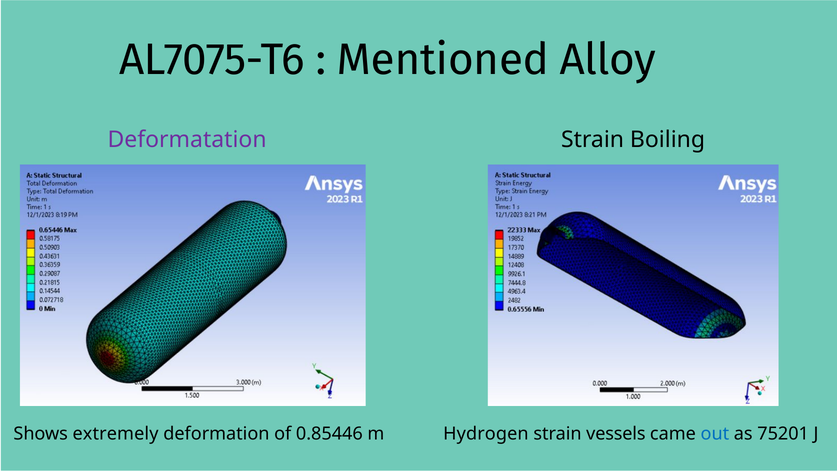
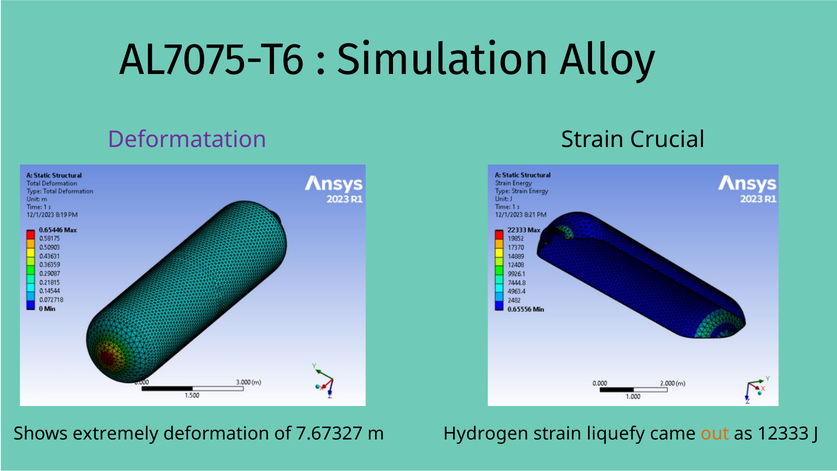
Mentioned: Mentioned -> Simulation
Boiling: Boiling -> Crucial
0.85446: 0.85446 -> 7.67327
vessels: vessels -> liquefy
out colour: blue -> orange
75201: 75201 -> 12333
